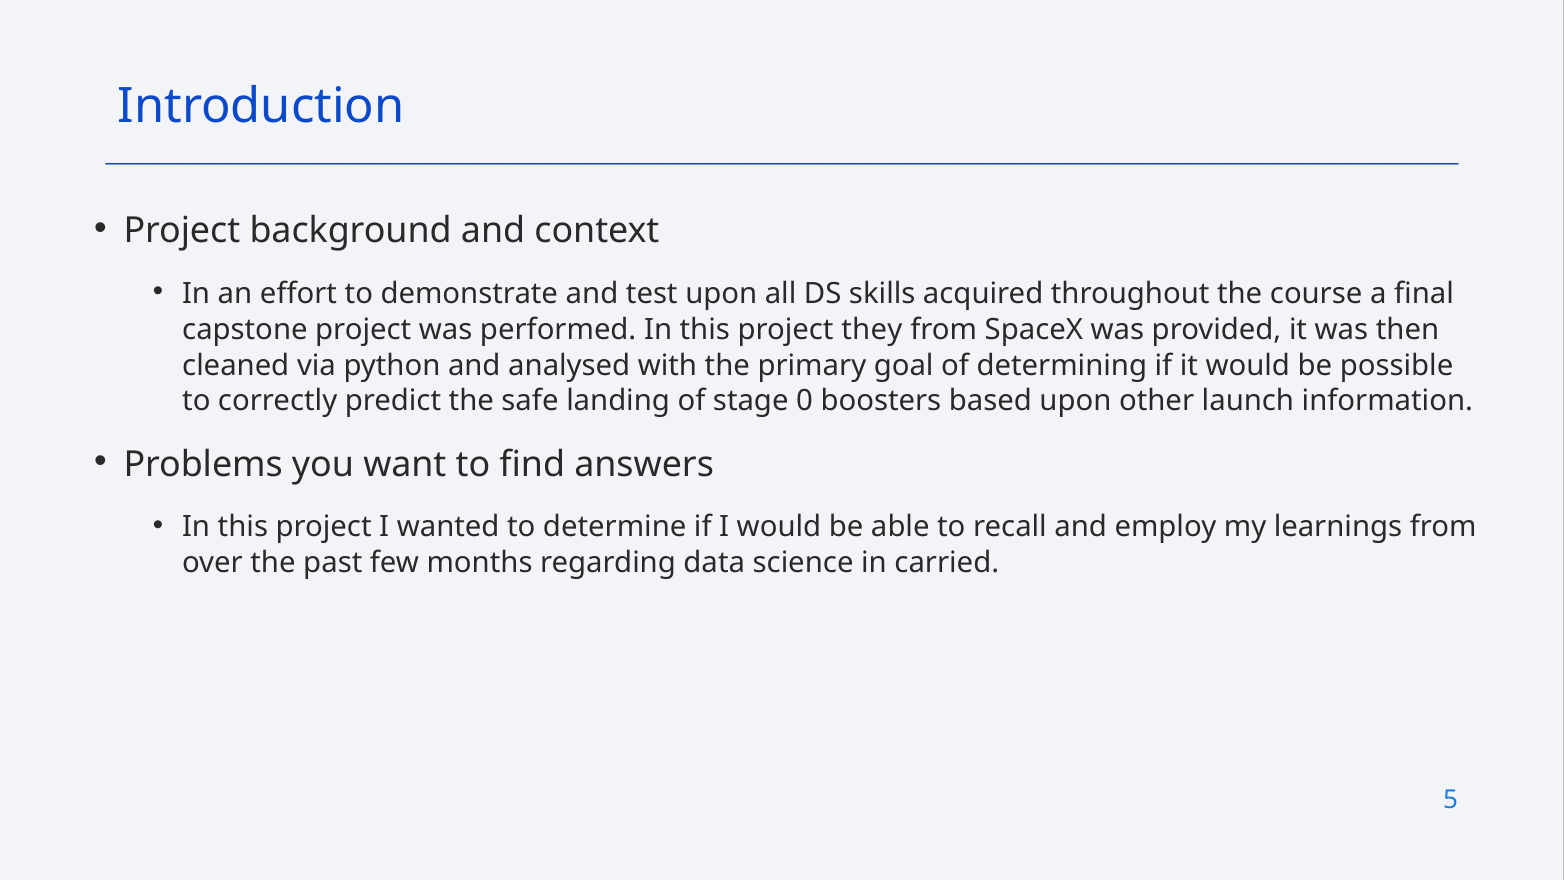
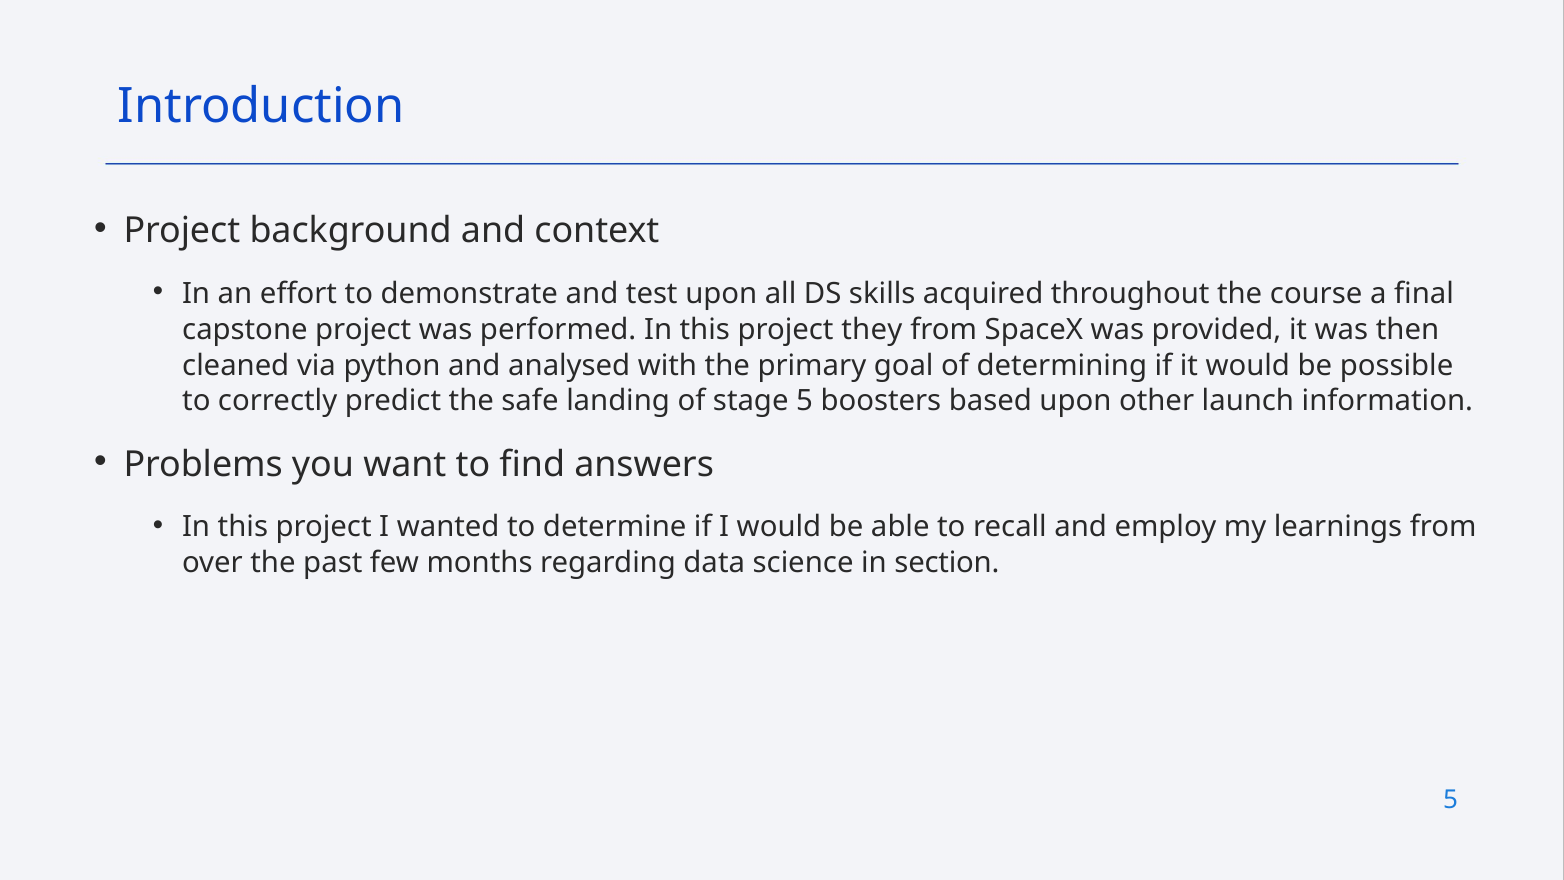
stage 0: 0 -> 5
carried: carried -> section
